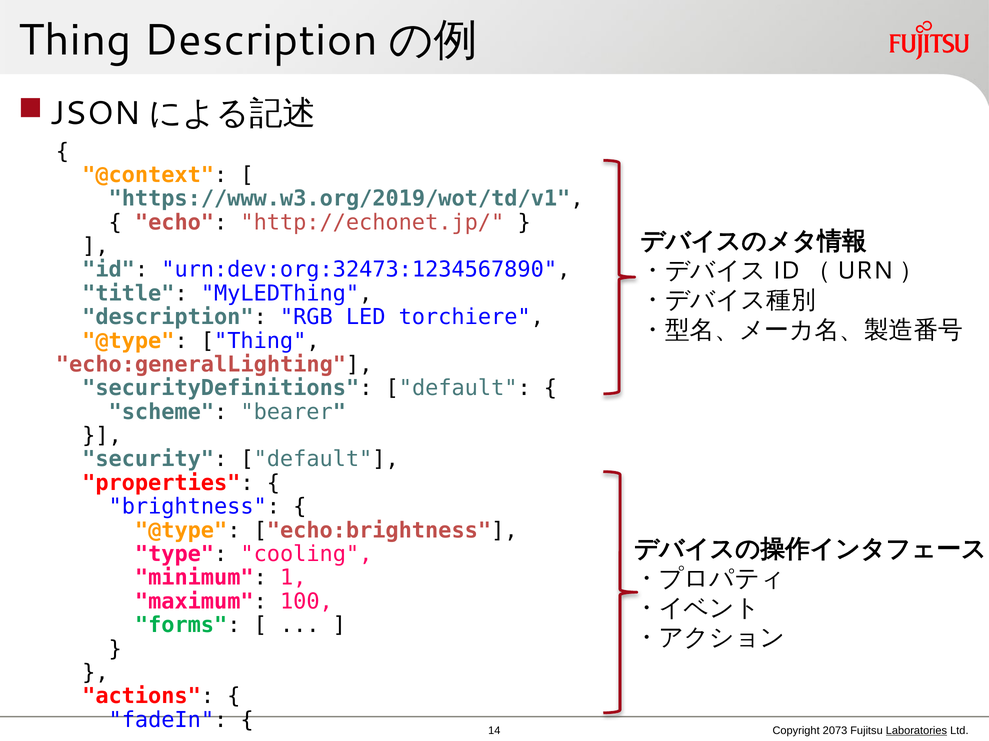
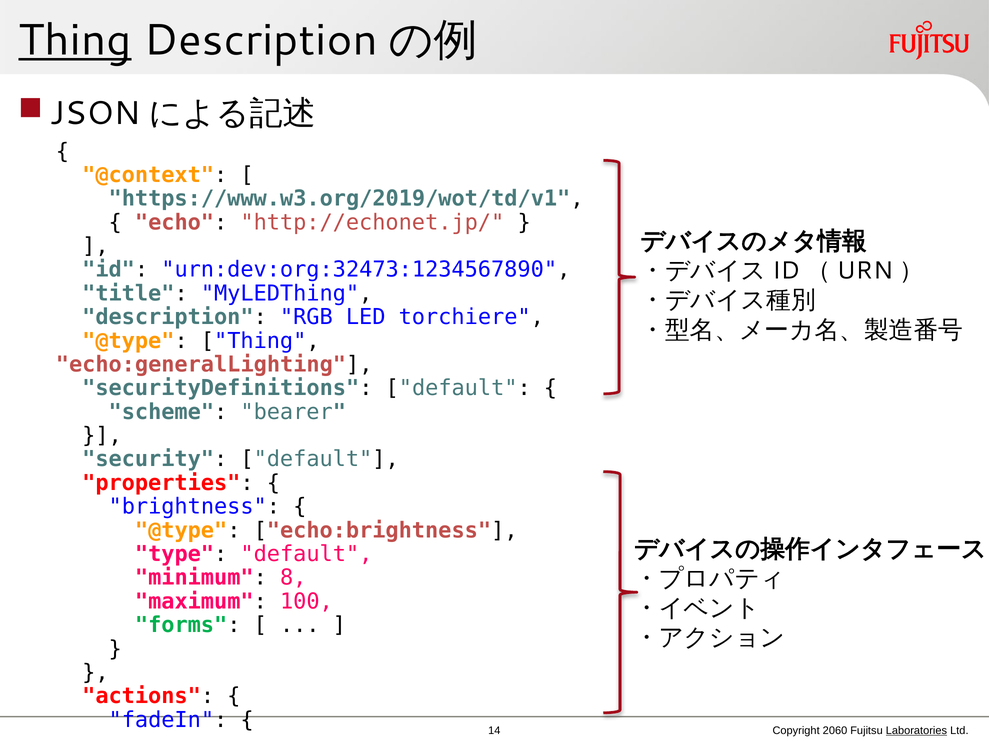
Thing at (75, 40) underline: none -> present
type cooling: cooling -> default
1: 1 -> 8
2073: 2073 -> 2060
